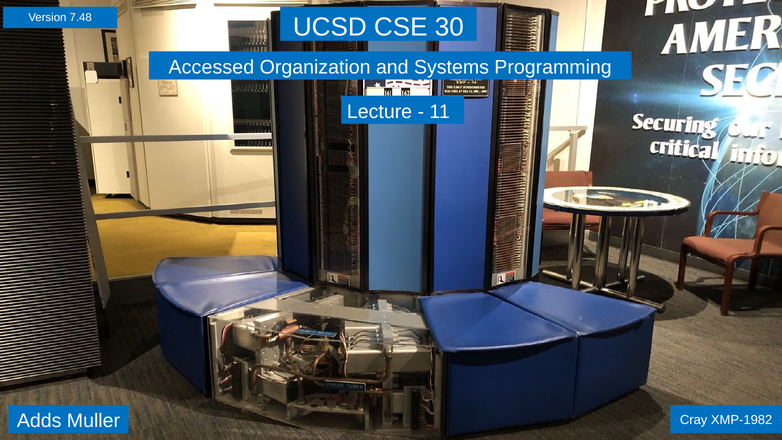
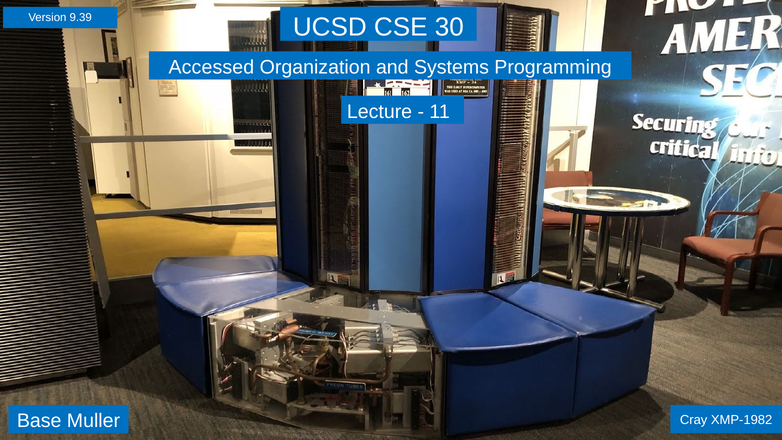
7.48: 7.48 -> 9.39
Adds: Adds -> Base
